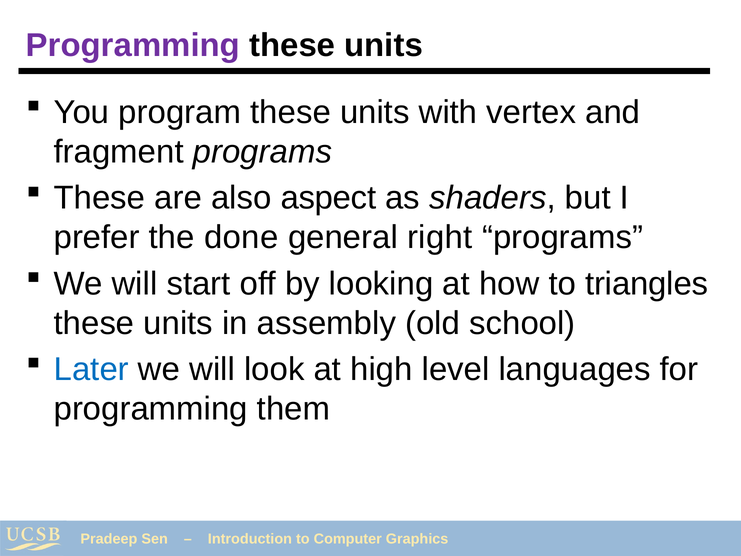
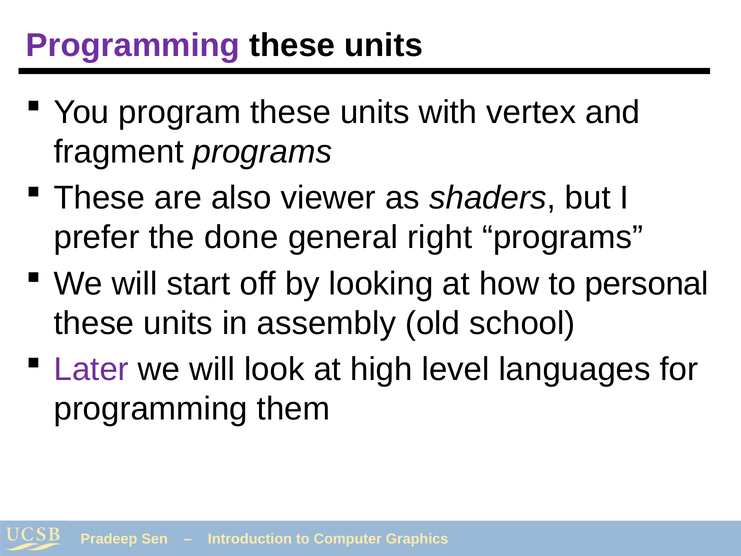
aspect: aspect -> viewer
triangles: triangles -> personal
Later colour: blue -> purple
